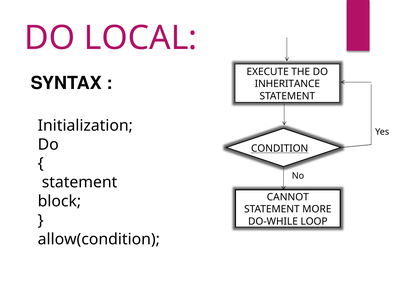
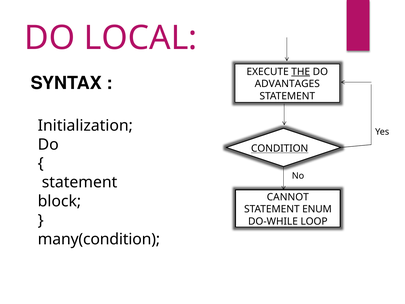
THE underline: none -> present
INHERITANCE: INHERITANCE -> ADVANTAGES
MORE: MORE -> ENUM
allow(condition: allow(condition -> many(condition
